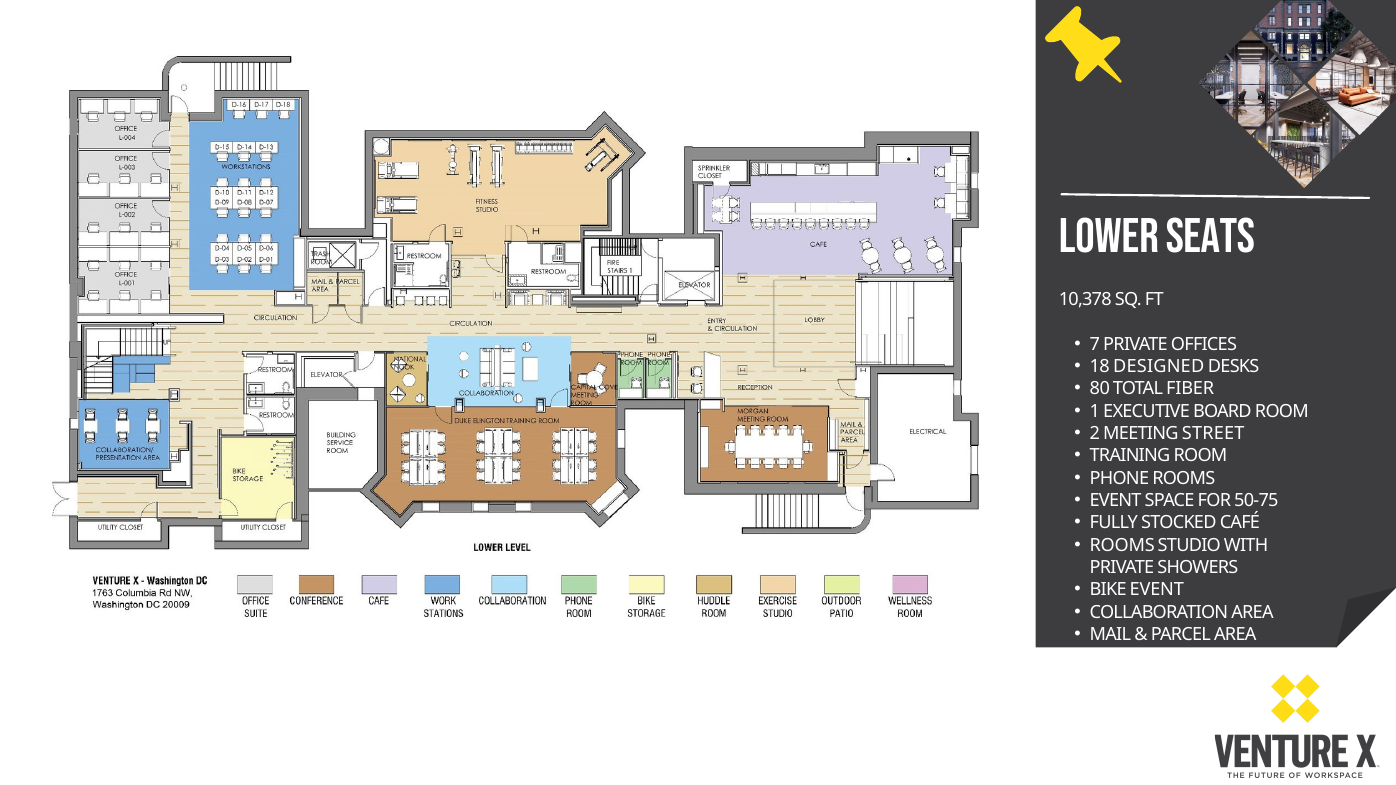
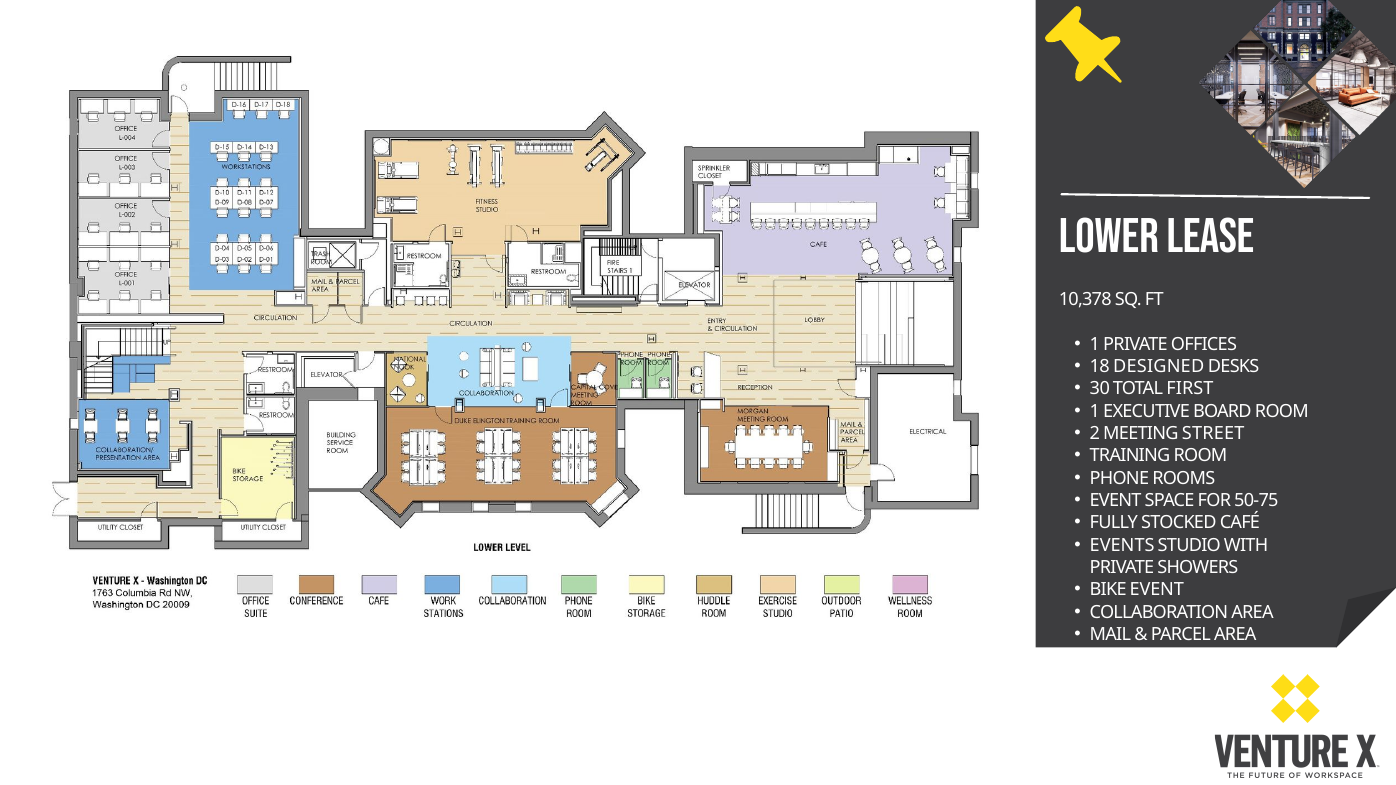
SEATS: SEATS -> LEASE
7 at (1095, 344): 7 -> 1
80: 80 -> 30
FIBER: FIBER -> FIRST
ROOMS at (1122, 545): ROOMS -> EVENTS
